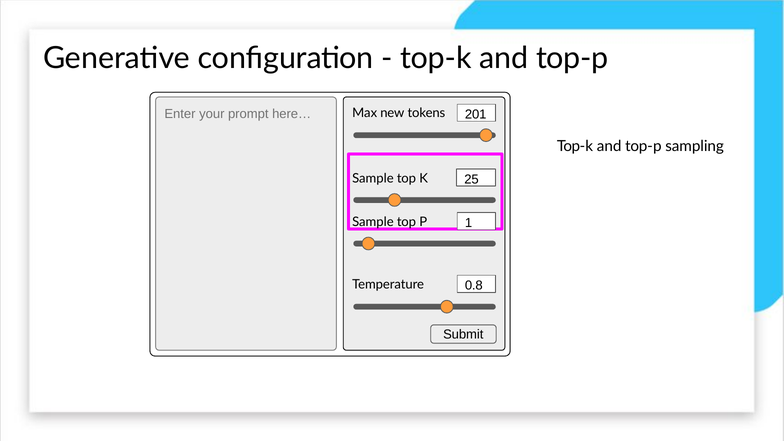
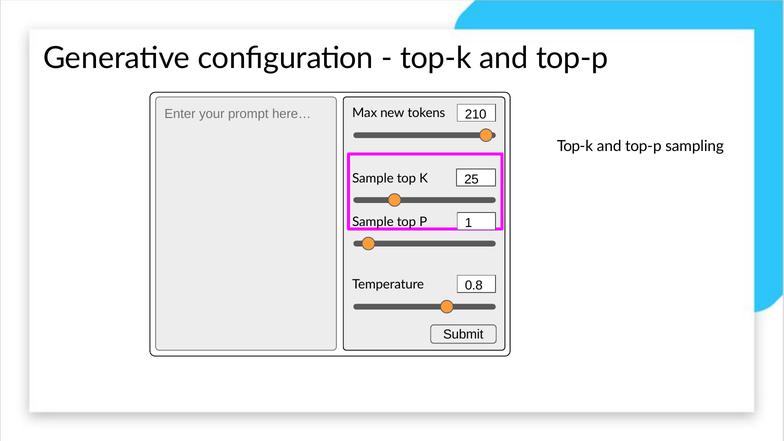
201: 201 -> 210
